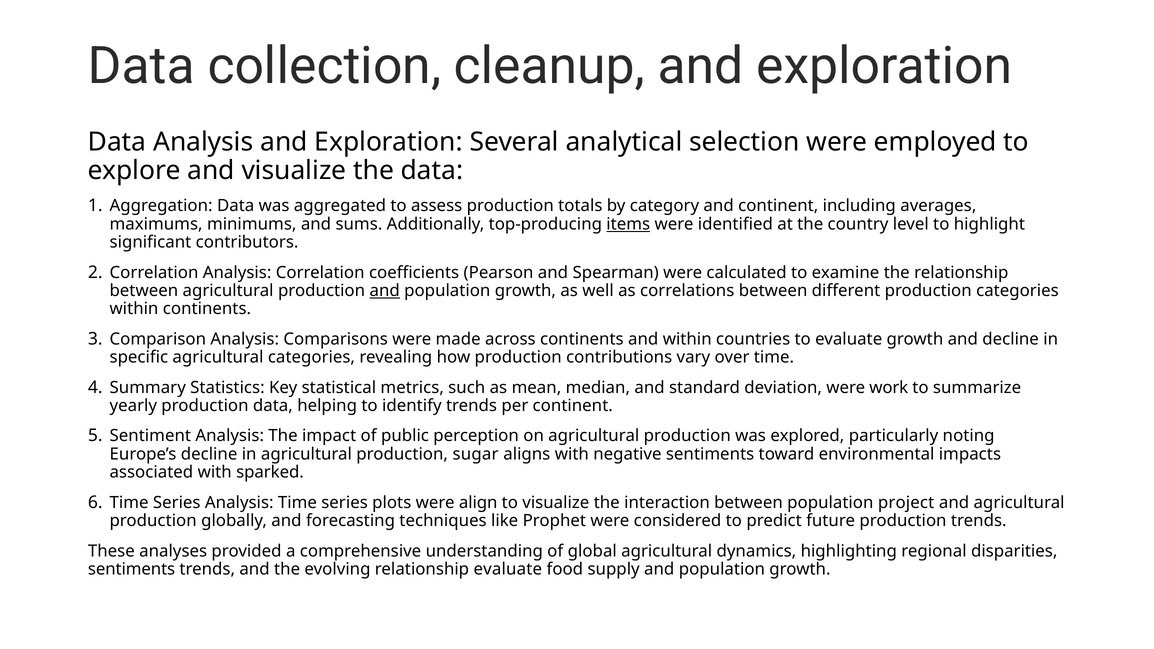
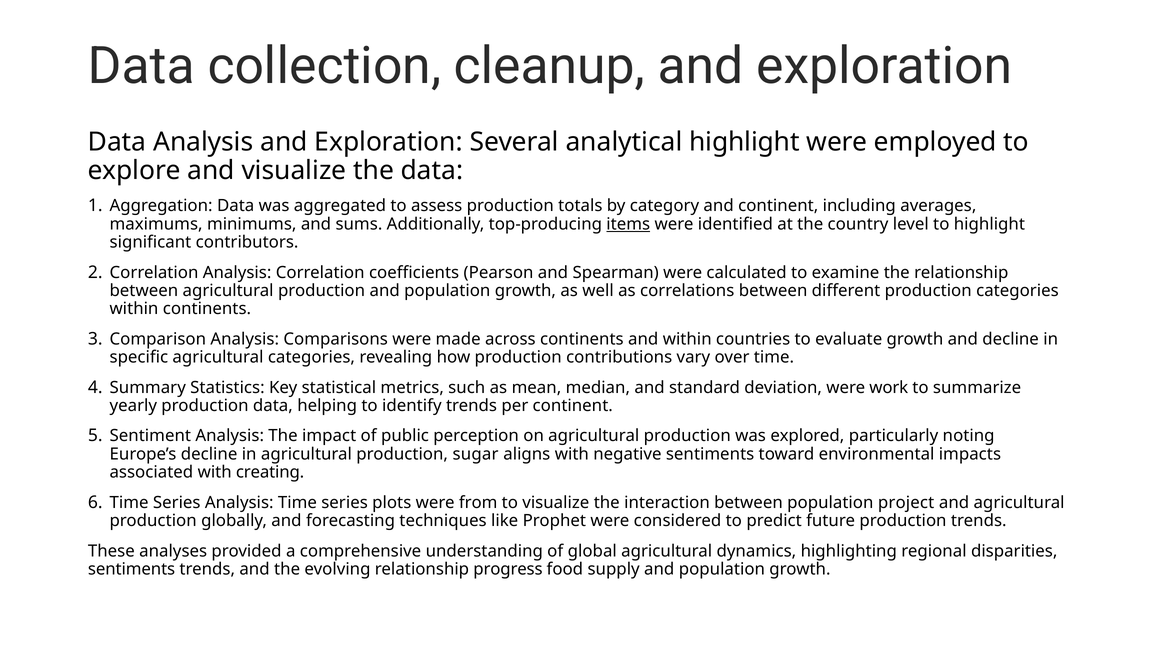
analytical selection: selection -> highlight
and at (385, 291) underline: present -> none
sparked: sparked -> creating
align: align -> from
relationship evaluate: evaluate -> progress
